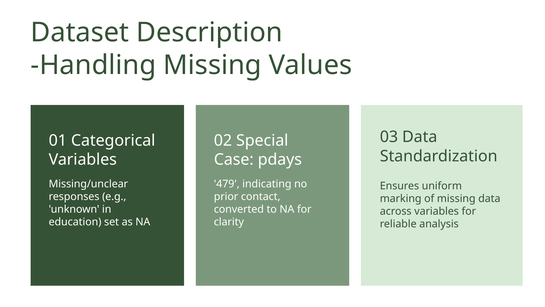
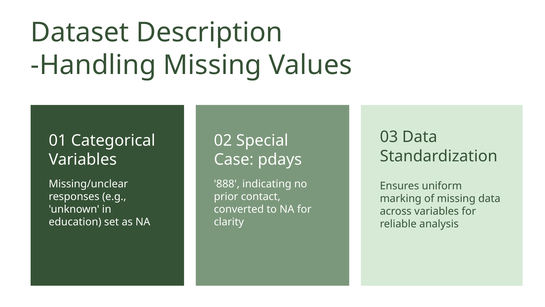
479: 479 -> 888
